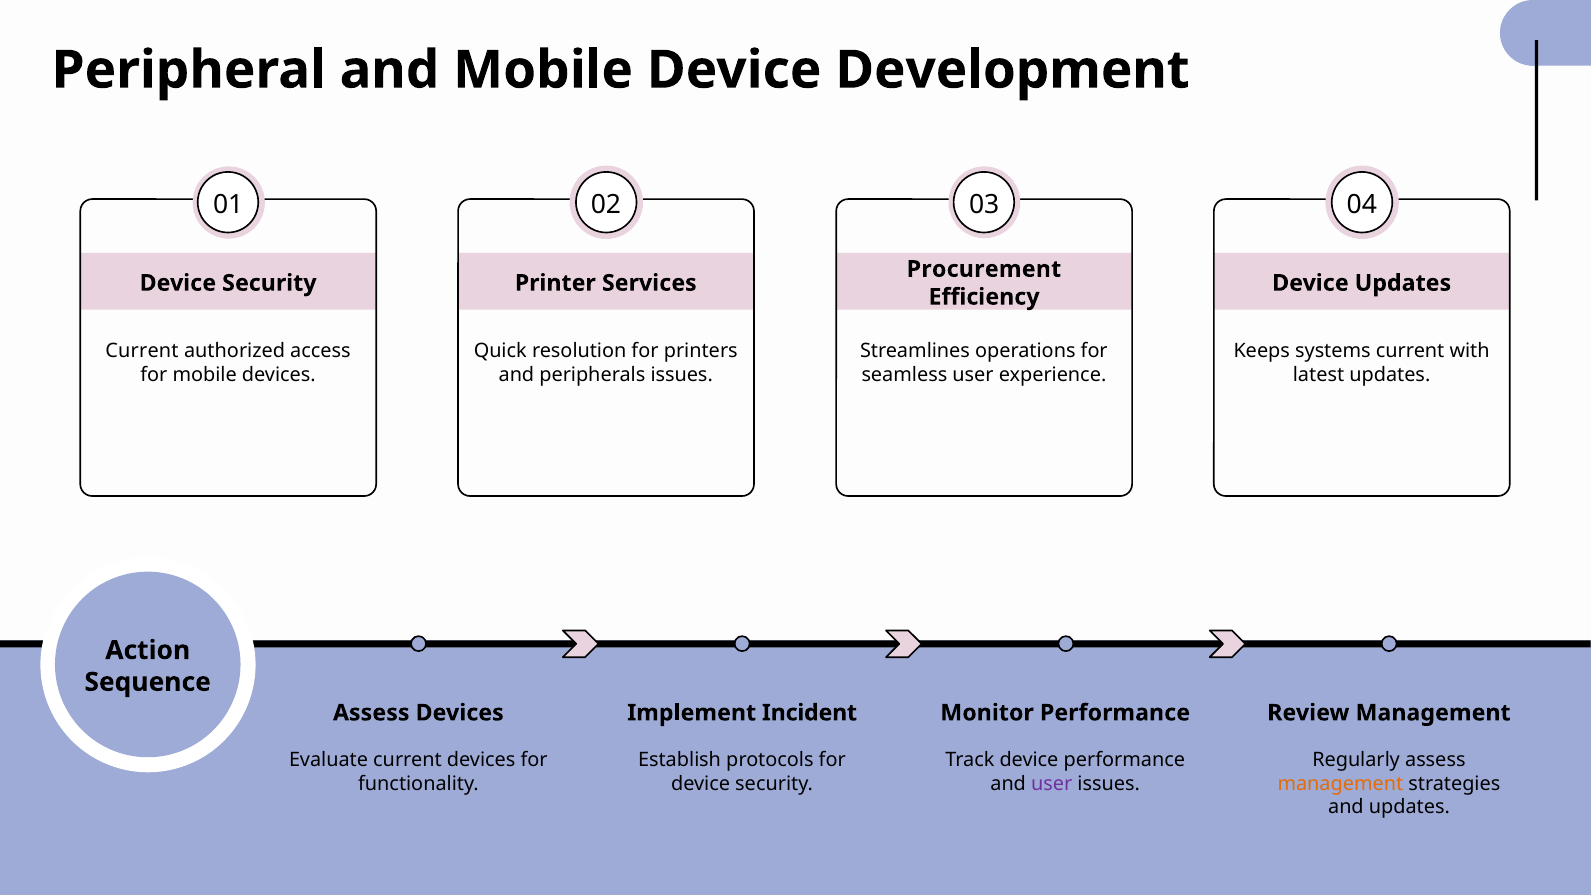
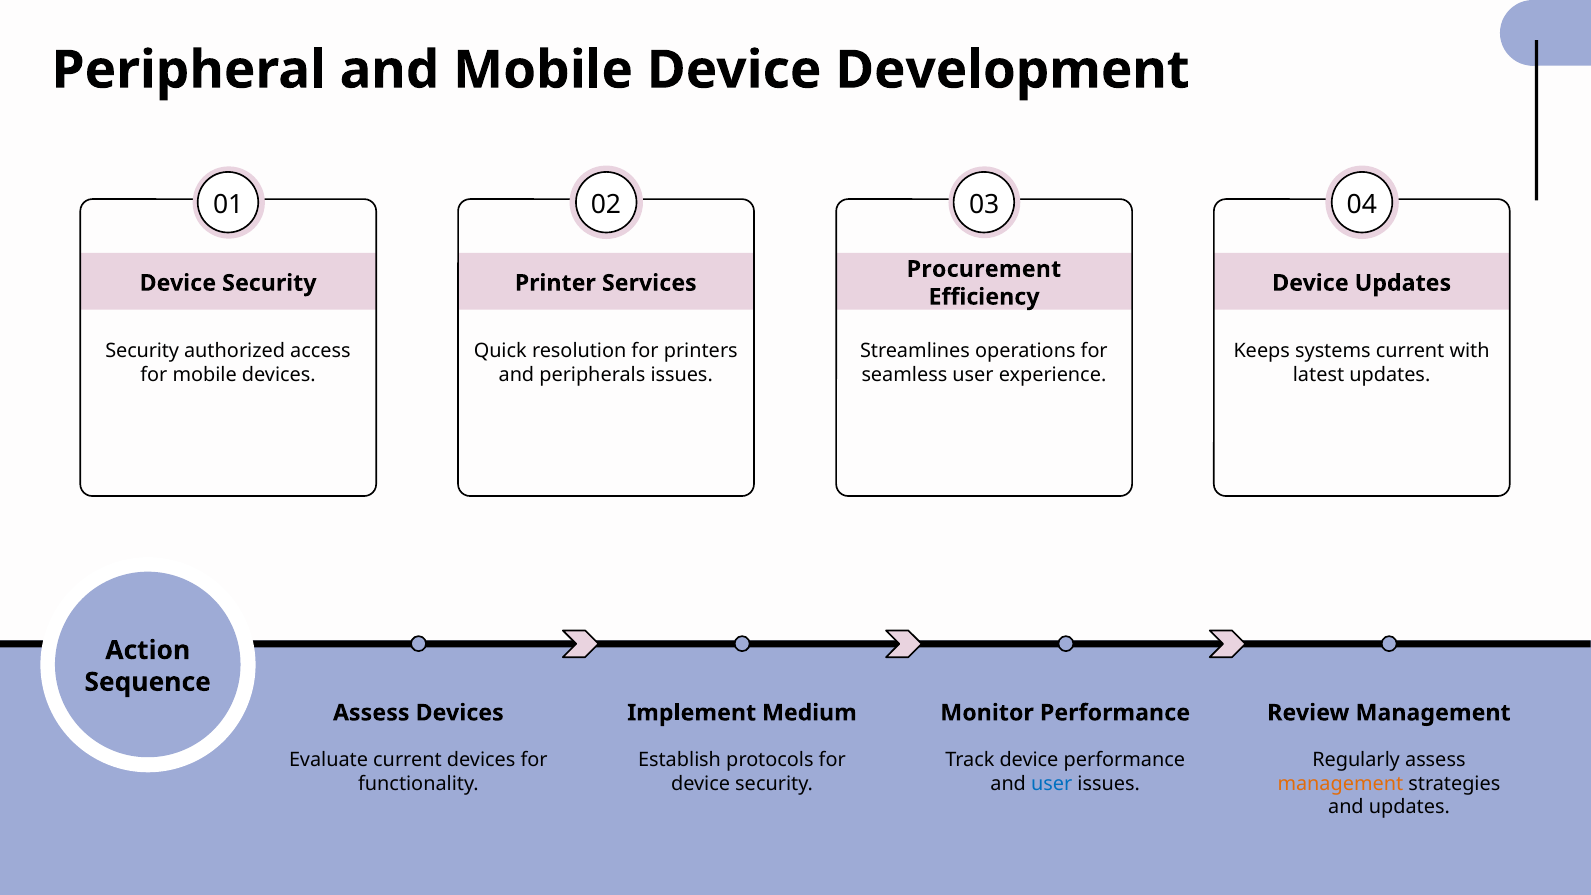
Current at (142, 351): Current -> Security
Incident: Incident -> Medium
user at (1052, 783) colour: purple -> blue
